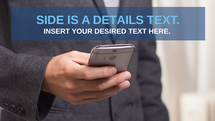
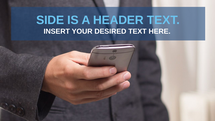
DETAILS: DETAILS -> HEADER
